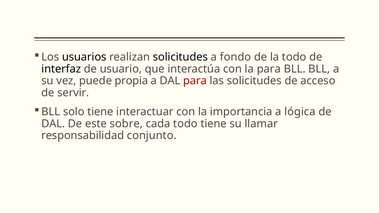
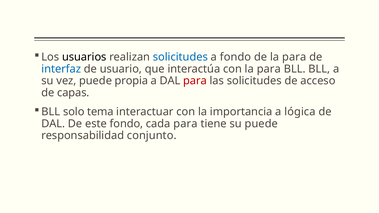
solicitudes at (180, 57) colour: black -> blue
de la todo: todo -> para
interfaz colour: black -> blue
servir: servir -> capas
solo tiene: tiene -> tema
este sobre: sobre -> fondo
cada todo: todo -> para
su llamar: llamar -> puede
